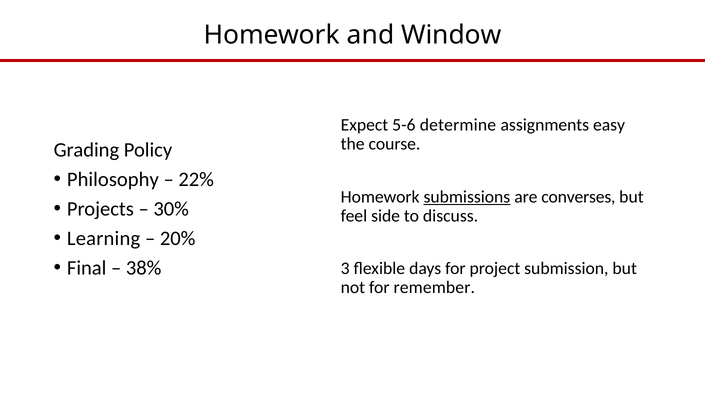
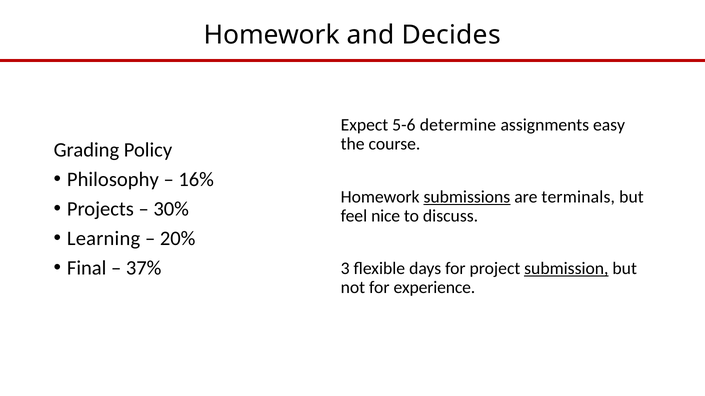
Window: Window -> Decides
22%: 22% -> 16%
converses: converses -> terminals
side: side -> nice
38%: 38% -> 37%
submission underline: none -> present
remember: remember -> experience
